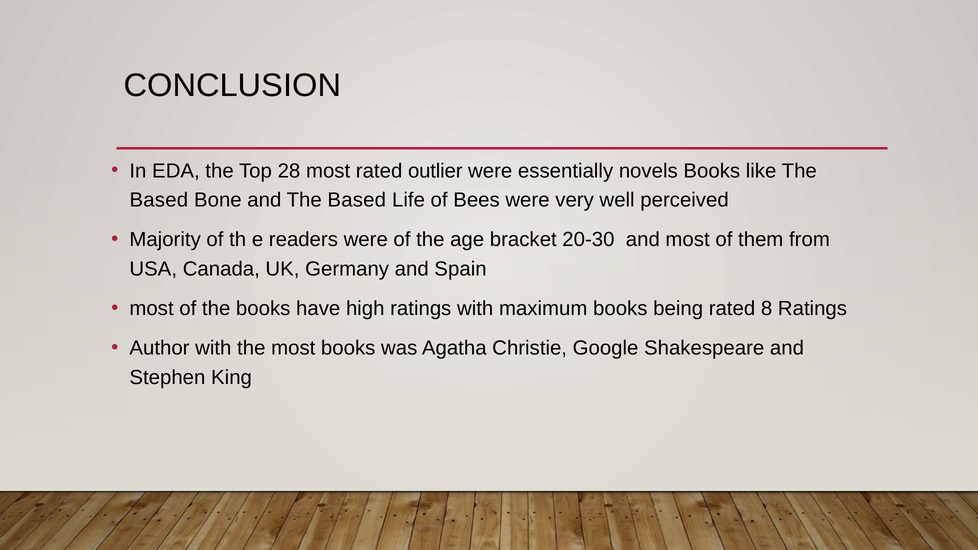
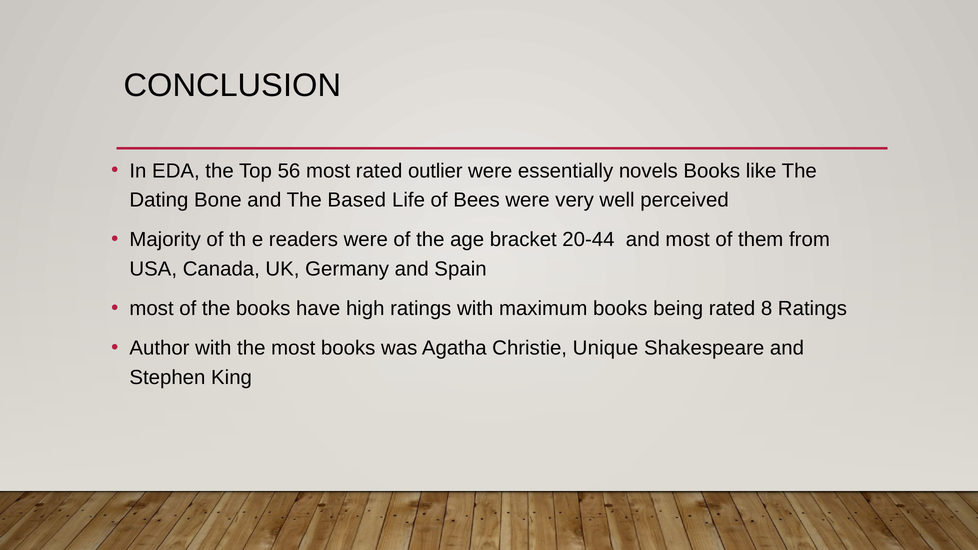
28: 28 -> 56
Based at (159, 200): Based -> Dating
20-30: 20-30 -> 20-44
Google: Google -> Unique
